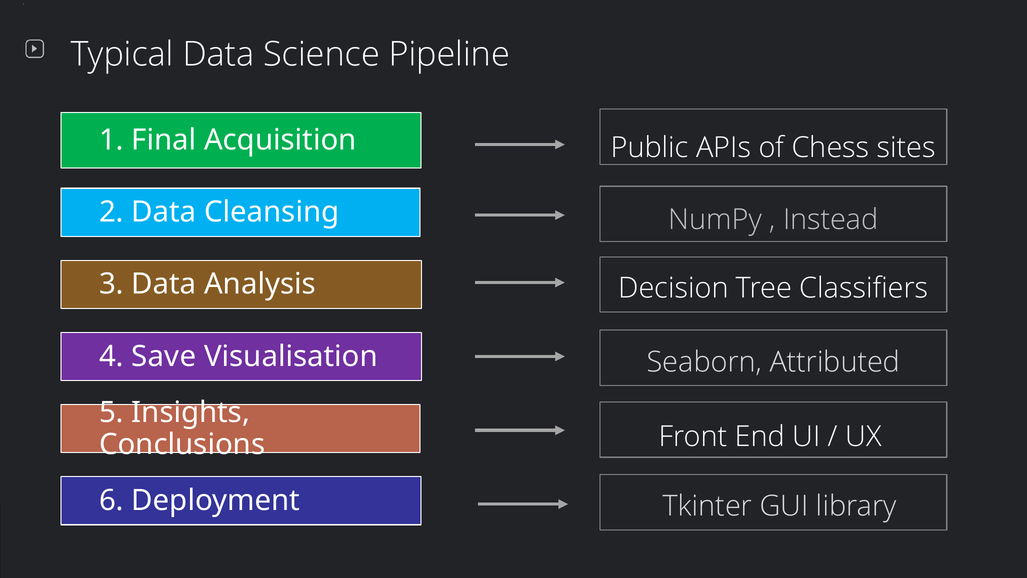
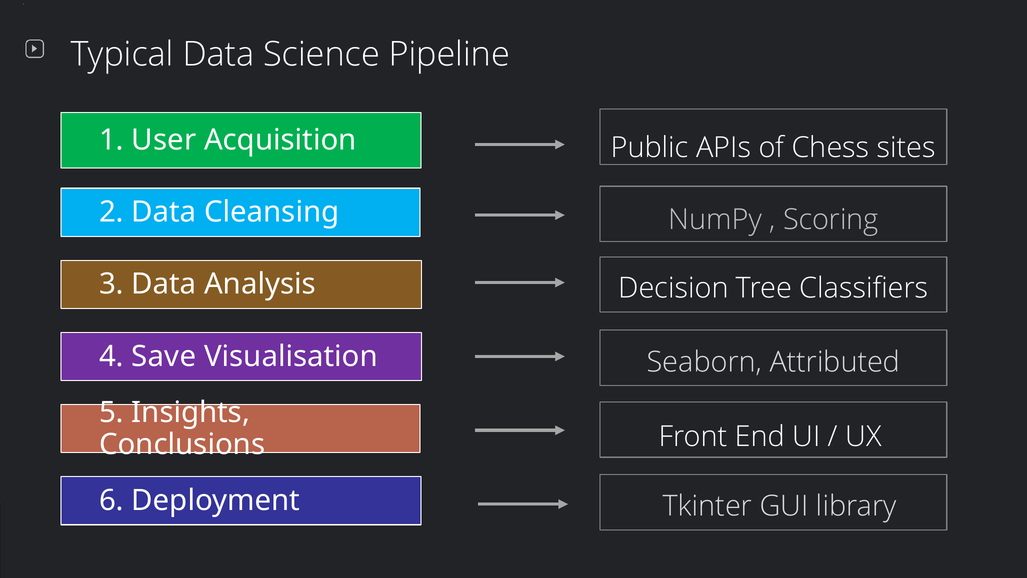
Final: Final -> User
Instead: Instead -> Scoring
